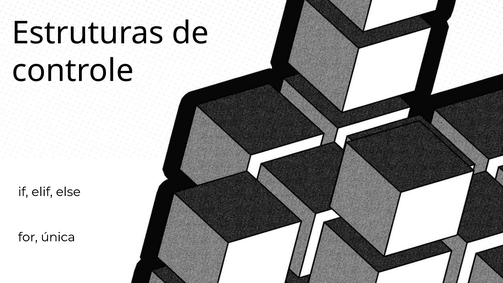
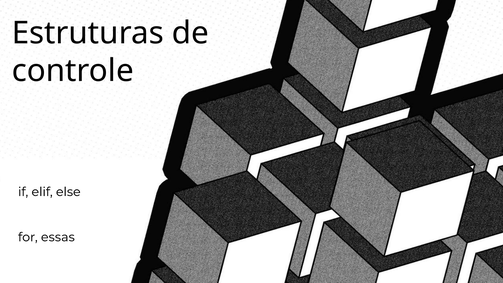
única: única -> essas
